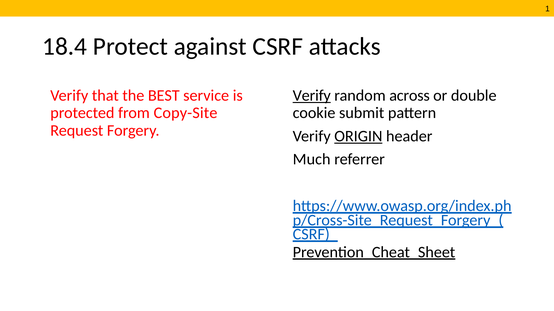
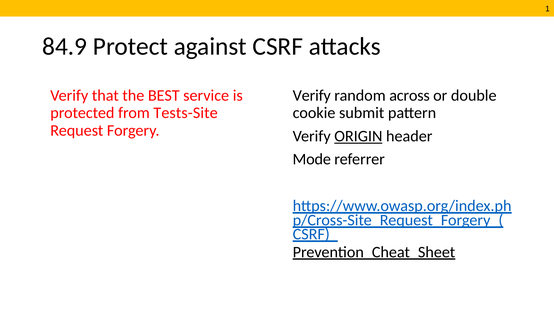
18.4: 18.4 -> 84.9
Verify at (312, 96) underline: present -> none
Copy-Site: Copy-Site -> Tests-Site
Much: Much -> Mode
